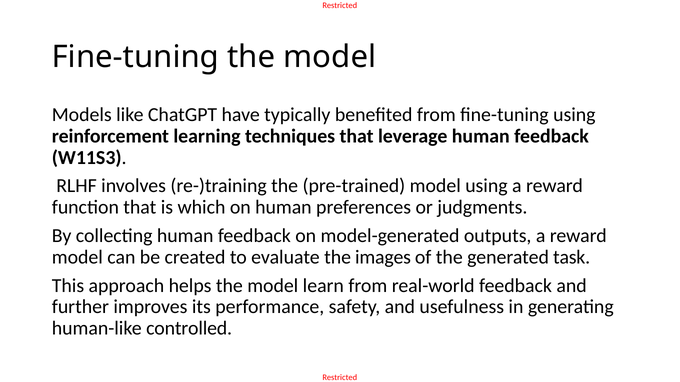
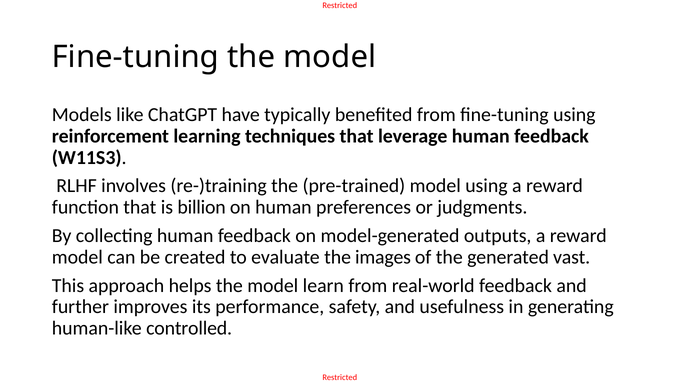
which: which -> billion
task: task -> vast
